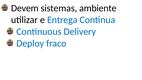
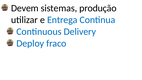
ambiente: ambiente -> produção
